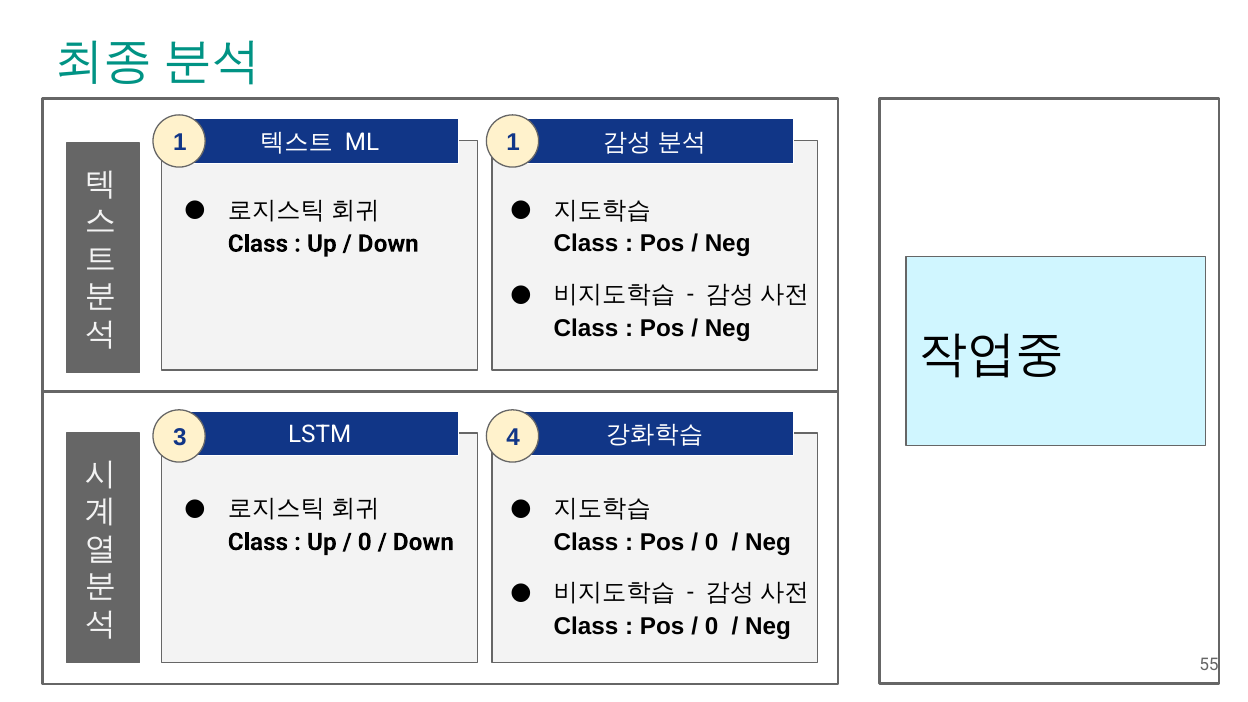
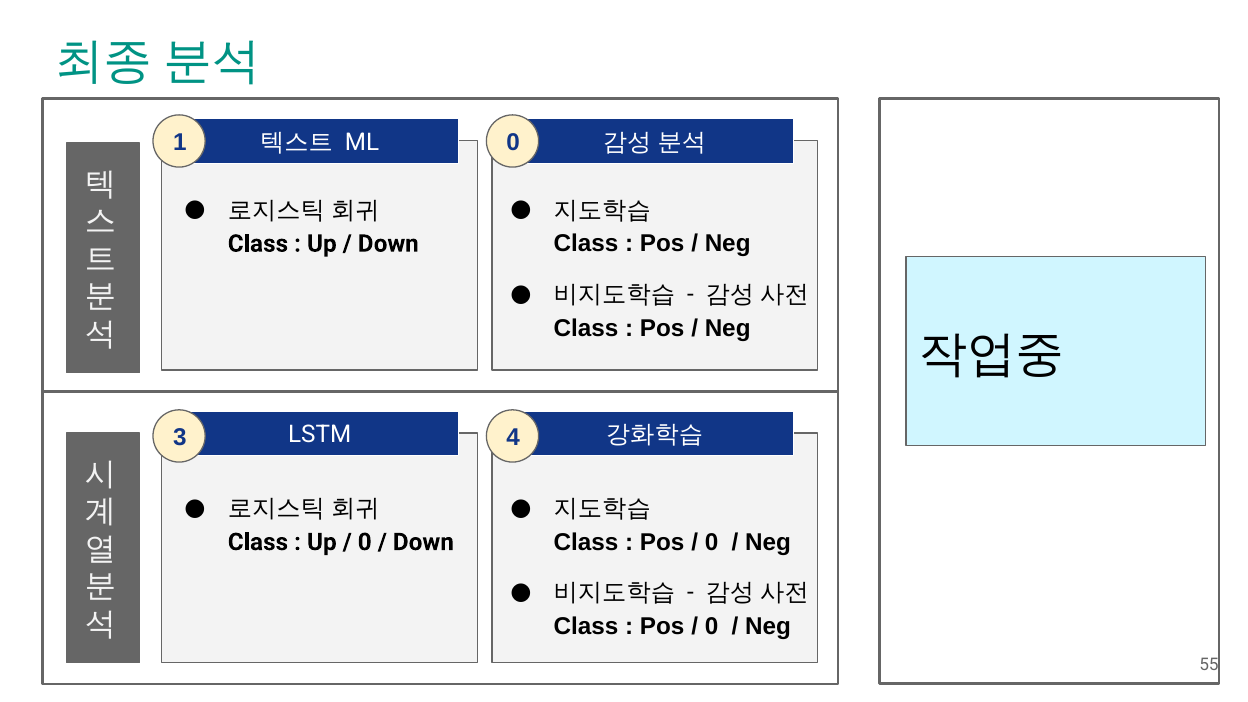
1 1: 1 -> 0
